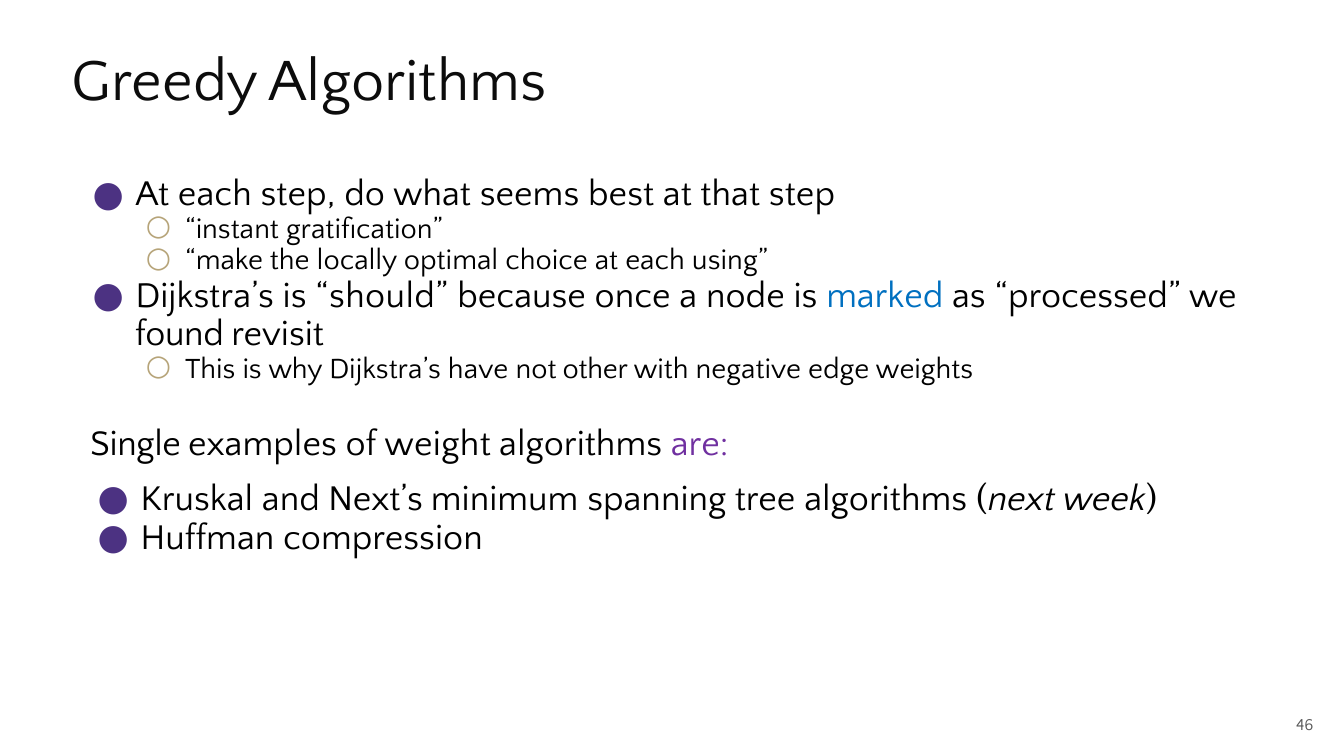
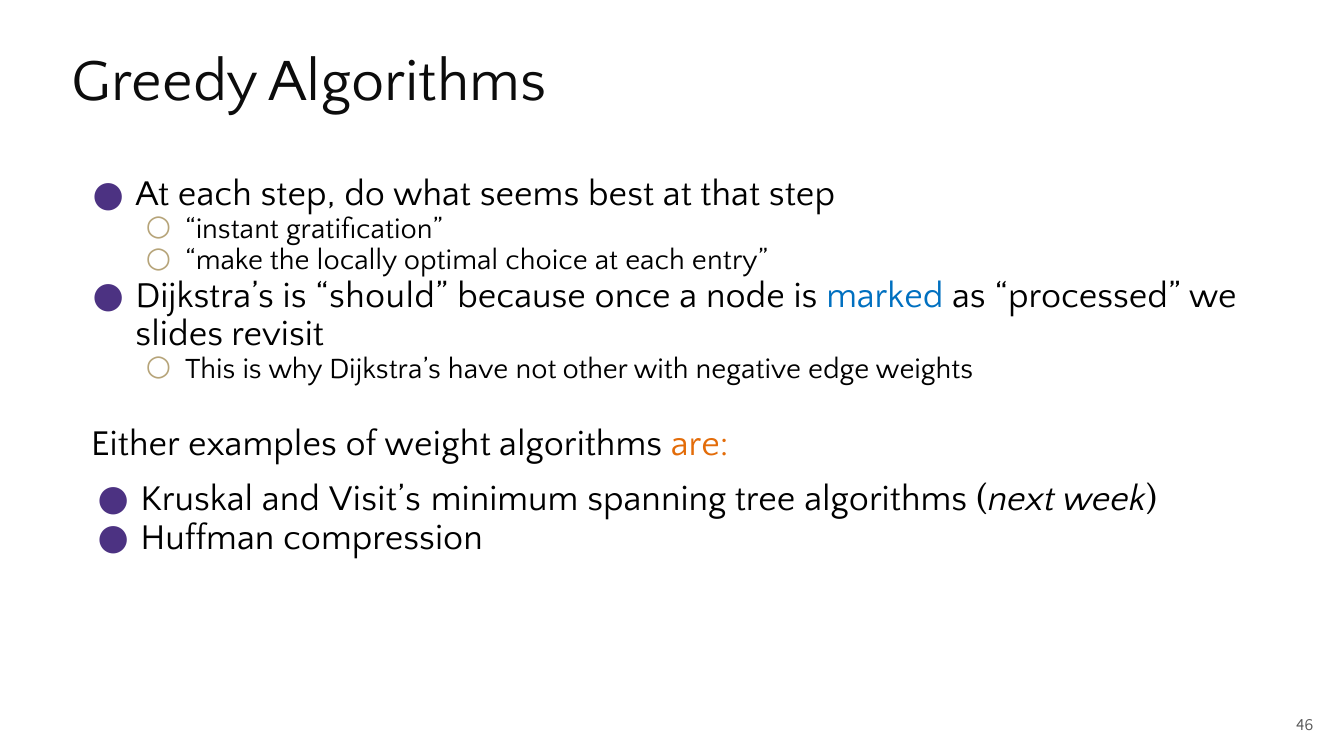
using: using -> entry
found: found -> slides
Single: Single -> Either
are colour: purple -> orange
Next’s: Next’s -> Visit’s
